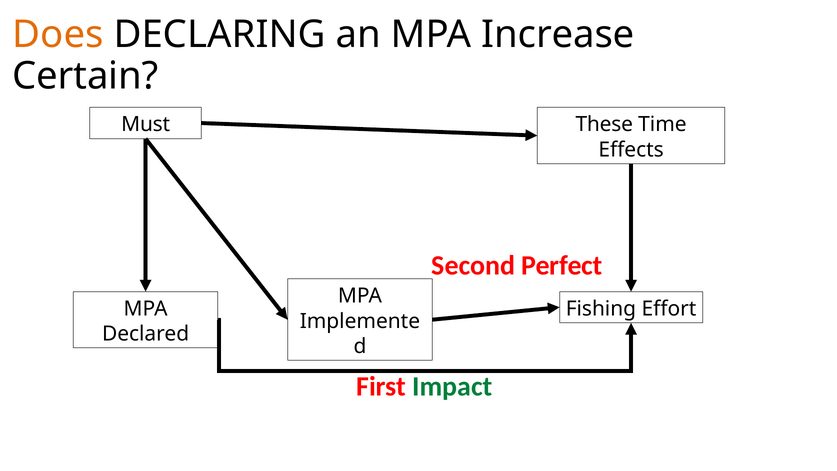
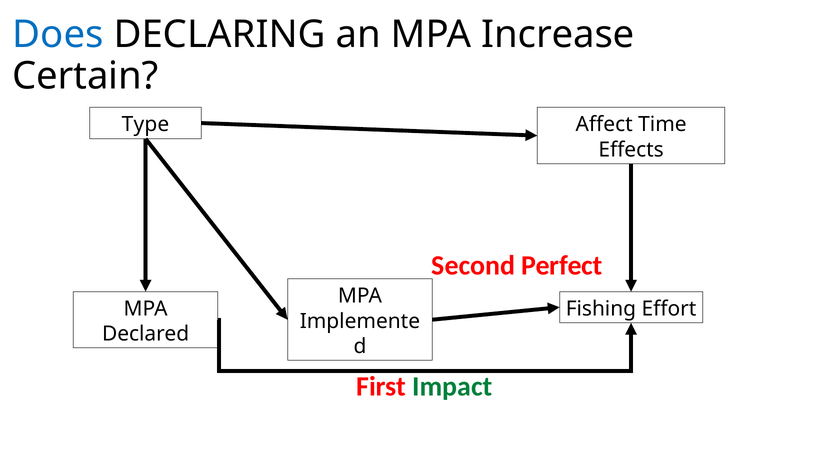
Does colour: orange -> blue
Must: Must -> Type
These: These -> Affect
